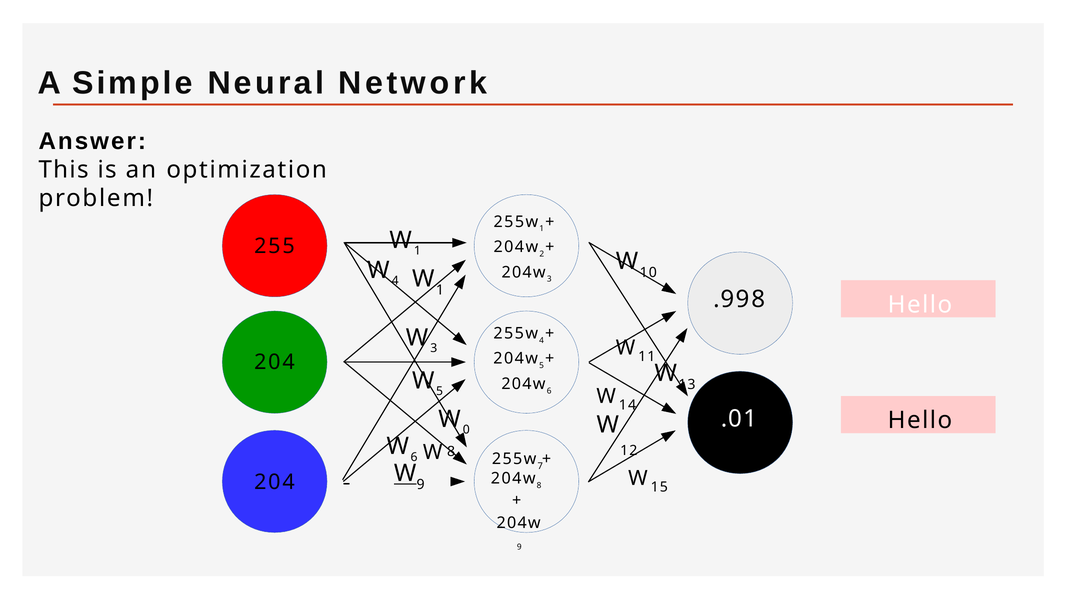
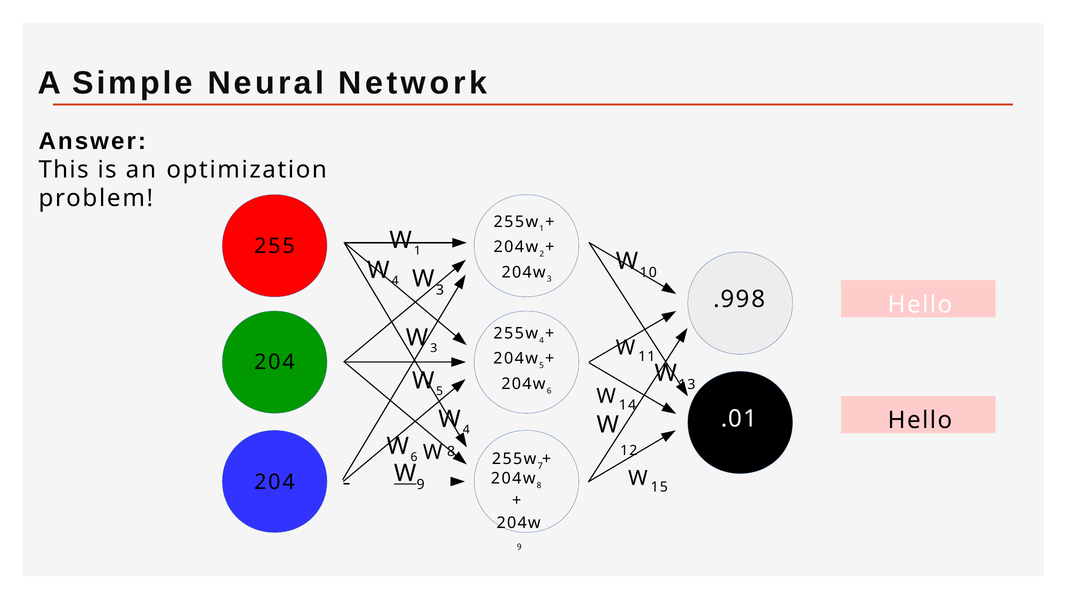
1 at (440, 291): 1 -> 3
0 at (466, 430): 0 -> 4
